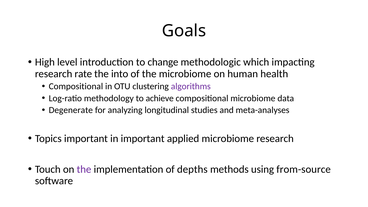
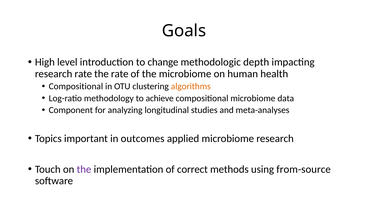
which: which -> depth
the into: into -> rate
algorithms colour: purple -> orange
Degenerate: Degenerate -> Component
in important: important -> outcomes
depths: depths -> correct
